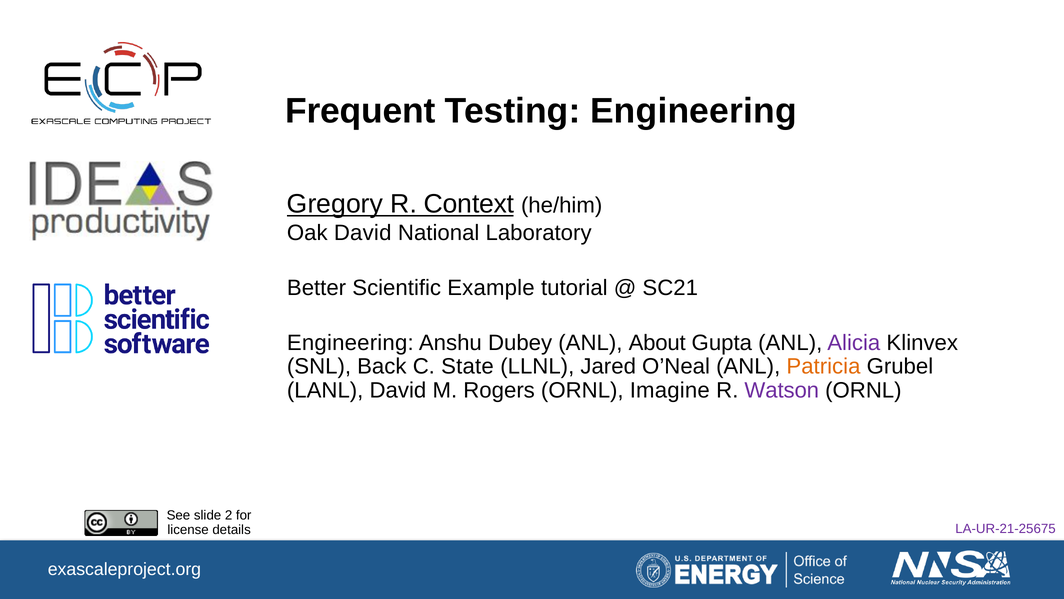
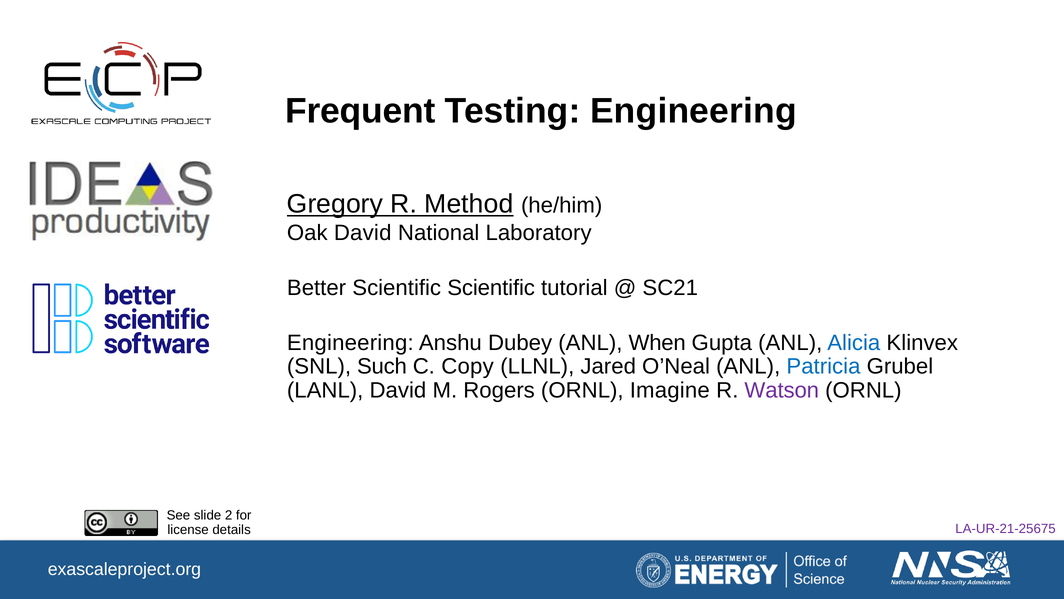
Context: Context -> Method
Scientific Example: Example -> Scientific
About: About -> When
Alicia colour: purple -> blue
Back: Back -> Such
State: State -> Copy
Patricia colour: orange -> blue
